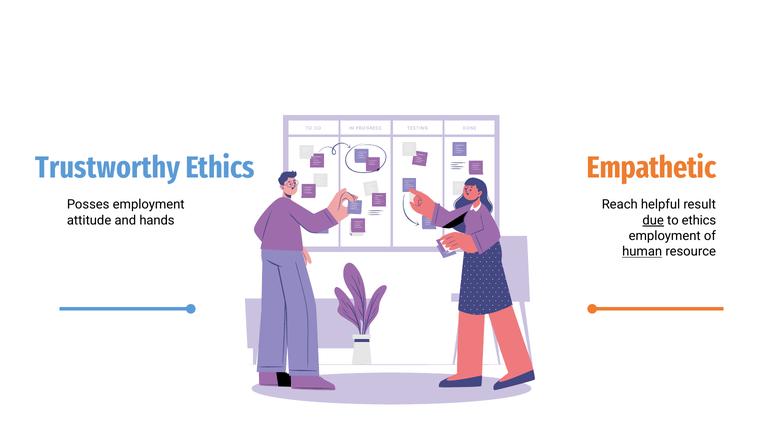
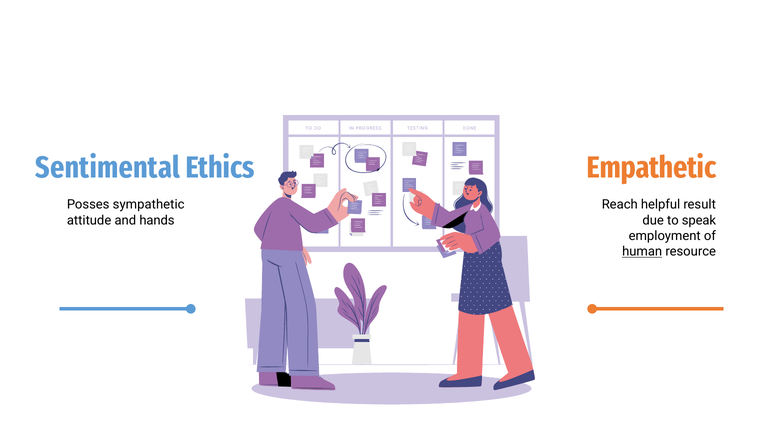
Trustworthy: Trustworthy -> Sentimental
Posses employment: employment -> sympathetic
due underline: present -> none
to ethics: ethics -> speak
